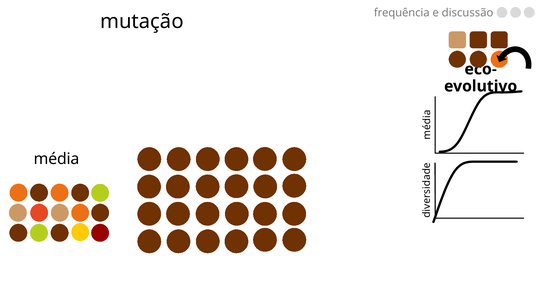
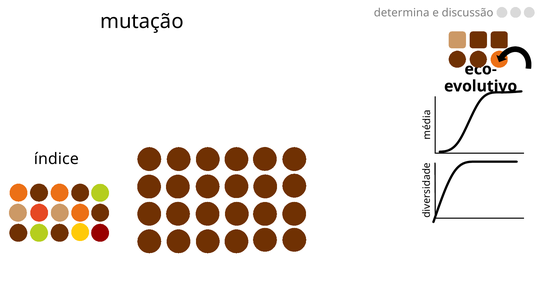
frequência: frequência -> determina
média: média -> índice
